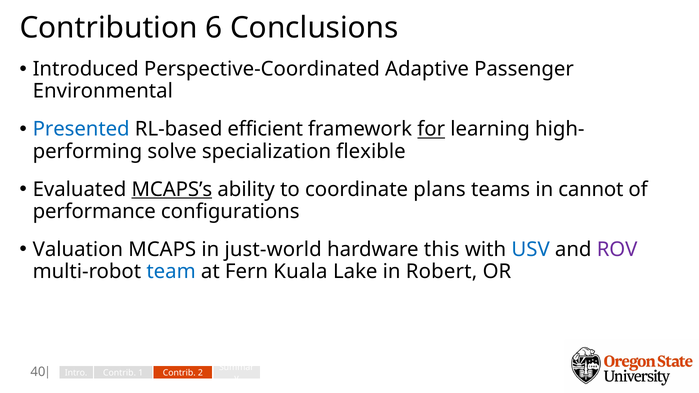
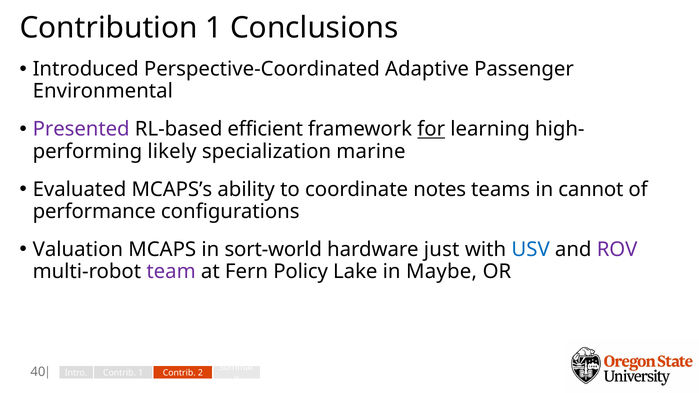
Contribution 6: 6 -> 1
Presented colour: blue -> purple
solve: solve -> likely
flexible: flexible -> marine
MCAPS’s underline: present -> none
plans: plans -> notes
just-world: just-world -> sort-world
this: this -> just
team colour: blue -> purple
Kuala: Kuala -> Policy
Robert: Robert -> Maybe
